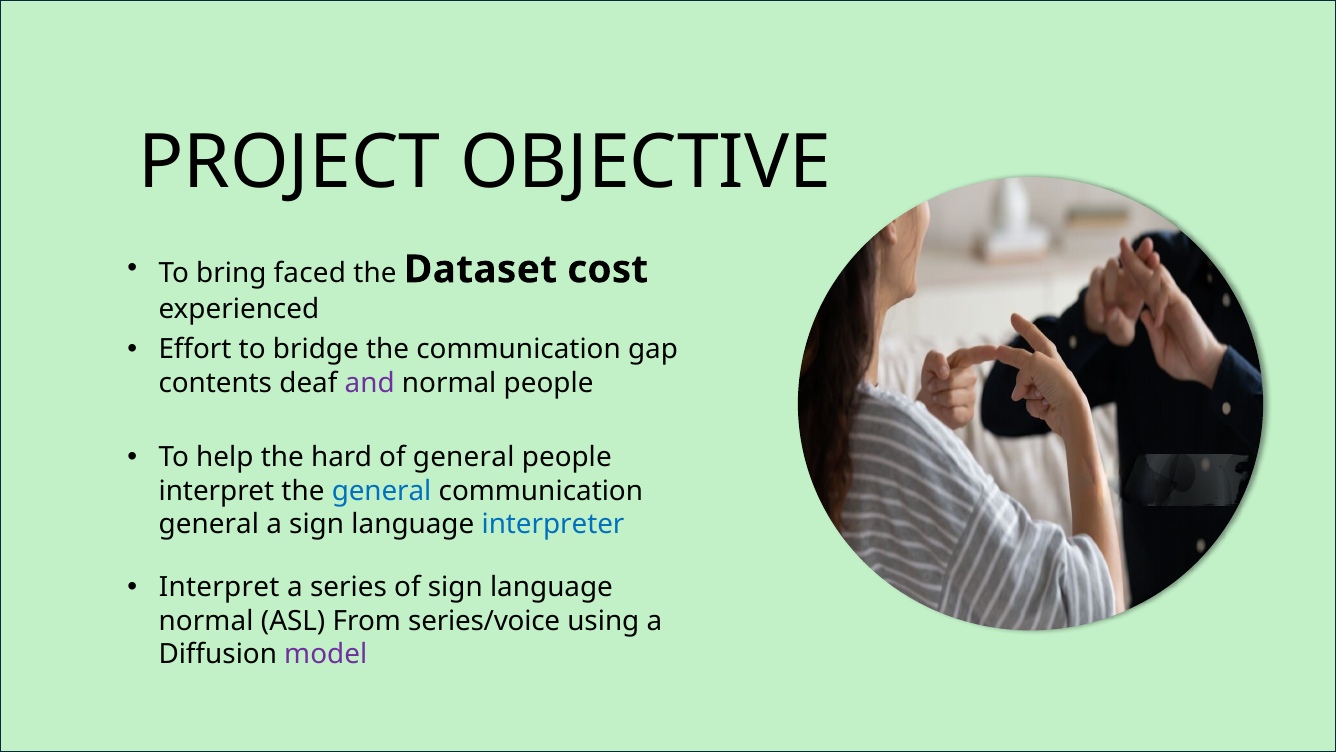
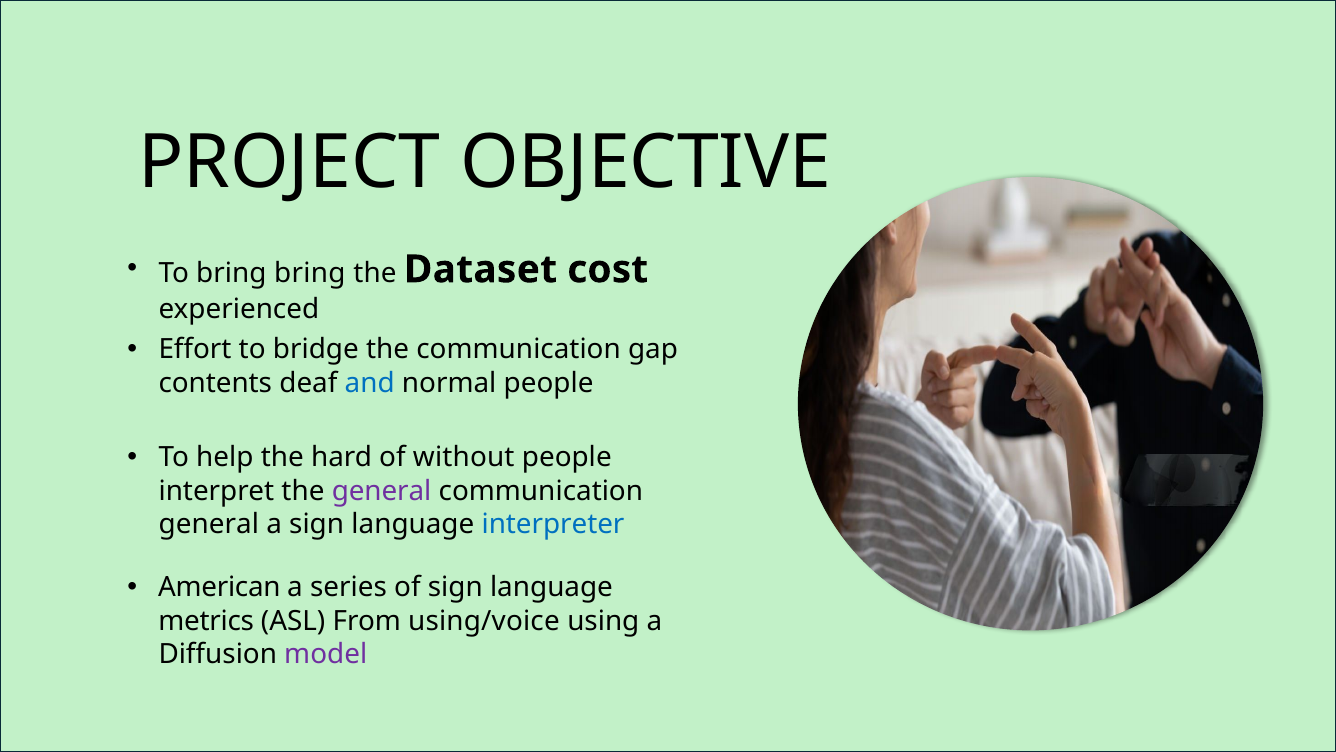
bring faced: faced -> bring
and colour: purple -> blue
of general: general -> without
general at (382, 491) colour: blue -> purple
Interpret at (219, 587): Interpret -> American
normal at (206, 620): normal -> metrics
series/voice: series/voice -> using/voice
